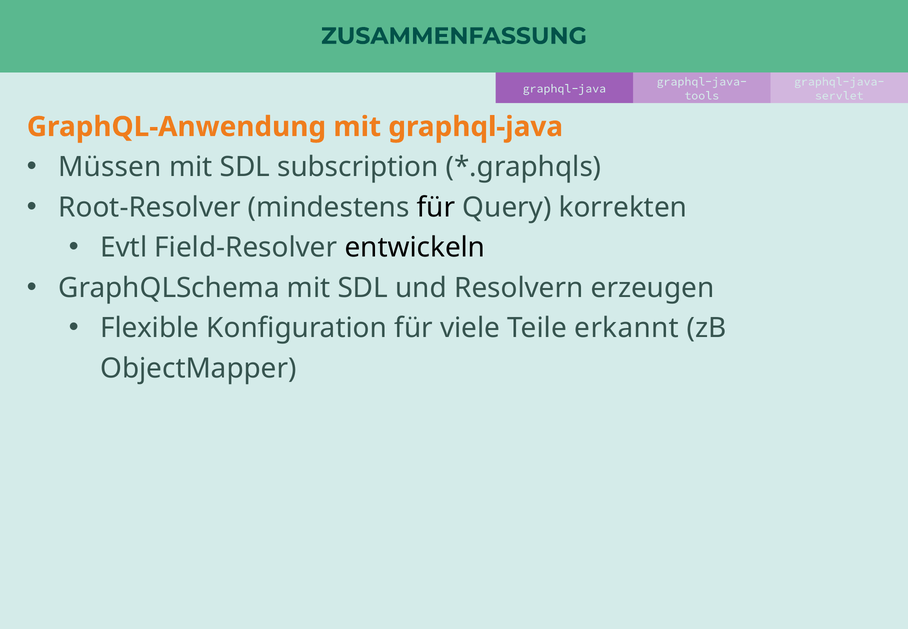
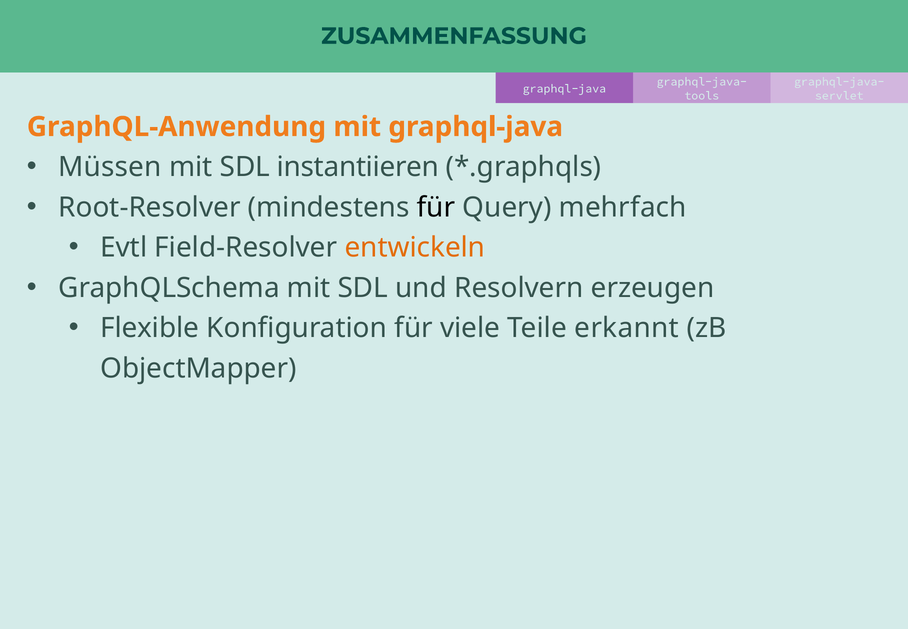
subscription: subscription -> instantiieren
korrekten: korrekten -> mehrfach
entwickeln colour: black -> orange
